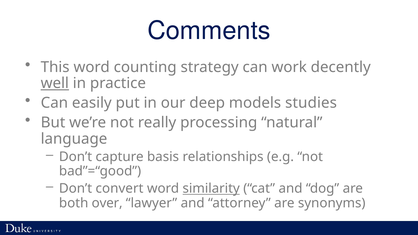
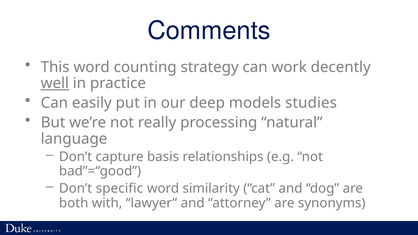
convert: convert -> specific
similarity underline: present -> none
over: over -> with
